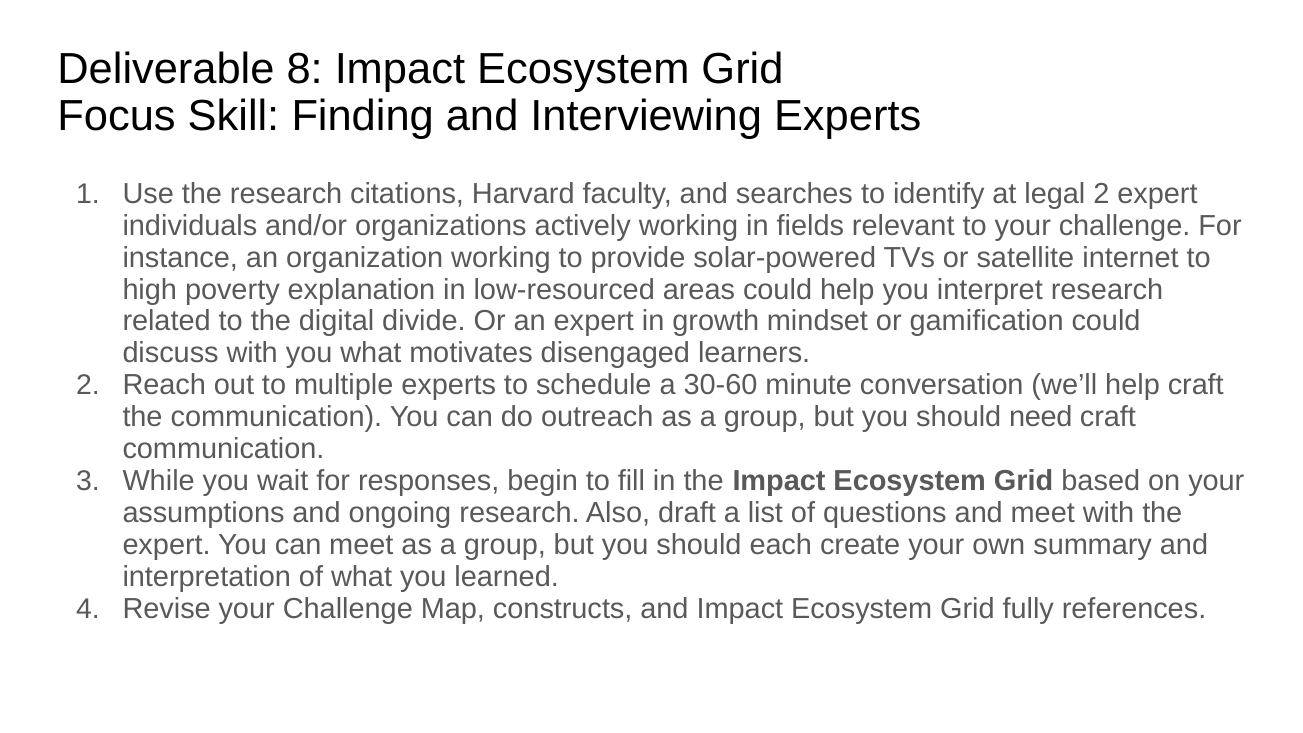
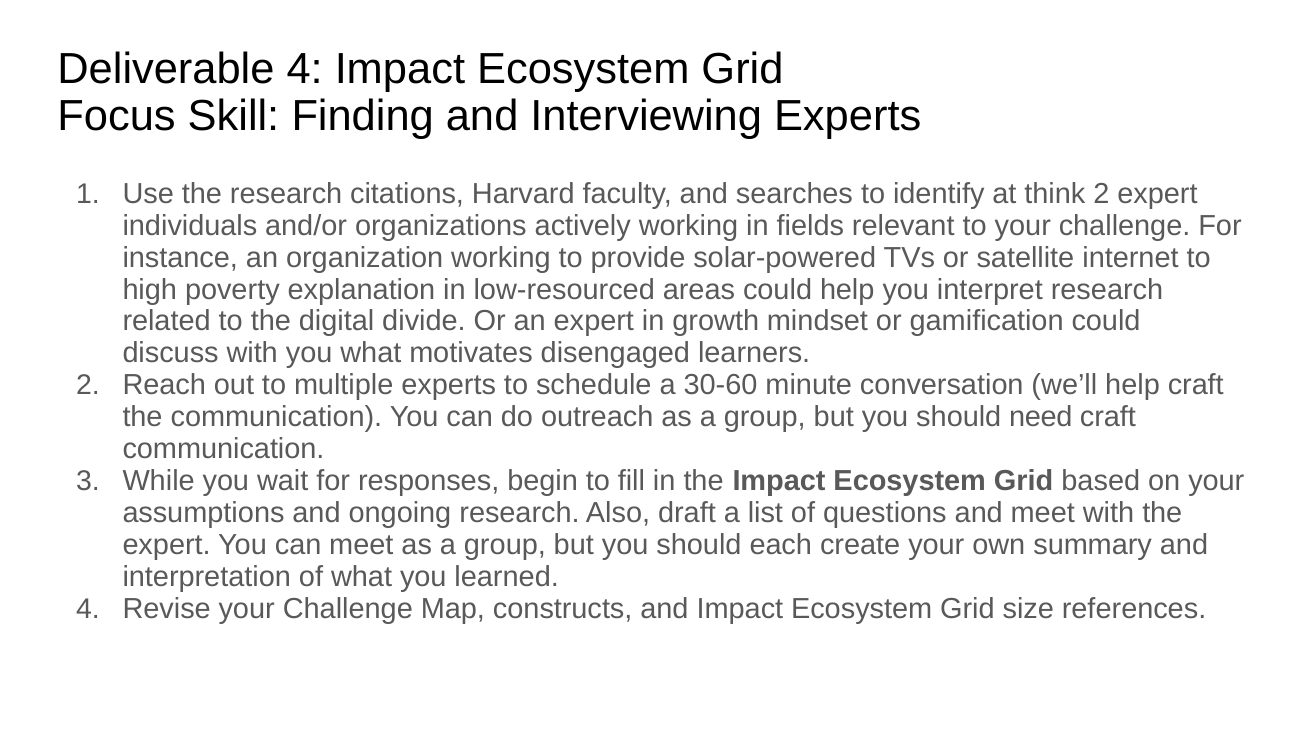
Deliverable 8: 8 -> 4
legal: legal -> think
fully: fully -> size
